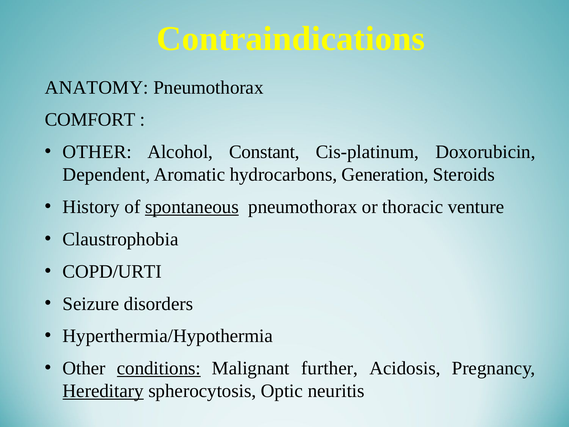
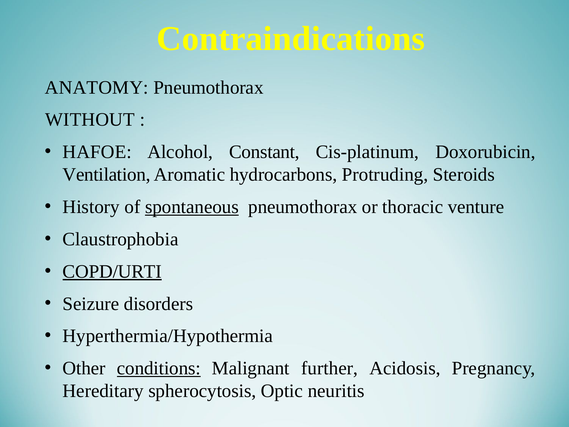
COMFORT: COMFORT -> WITHOUT
OTHER at (97, 152): OTHER -> HAFOE
Dependent: Dependent -> Ventilation
Generation: Generation -> Protruding
COPD/URTI underline: none -> present
Hereditary underline: present -> none
